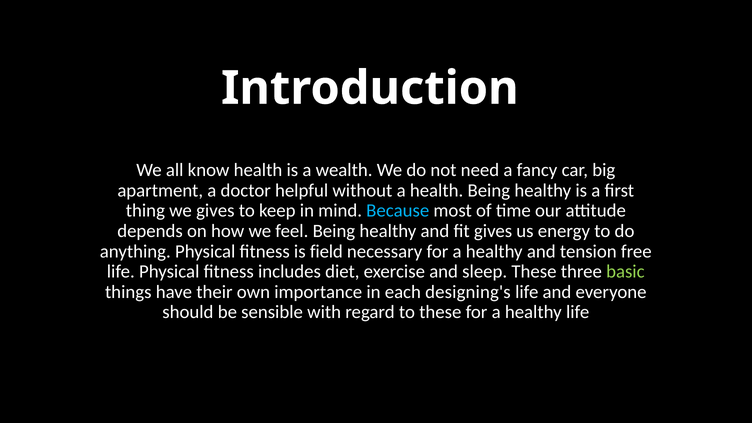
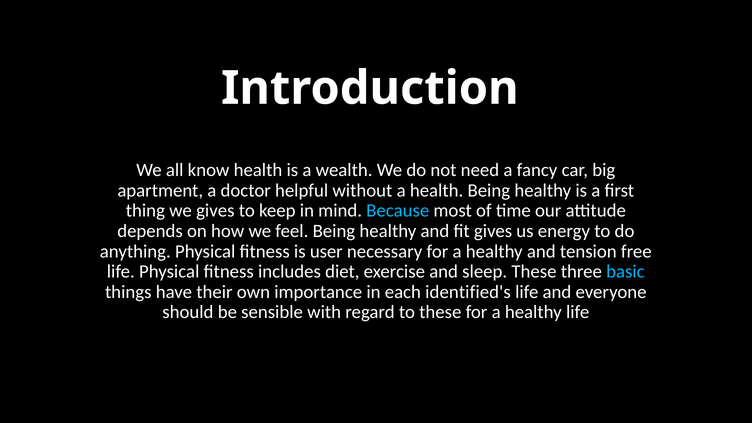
field: field -> user
basic colour: light green -> light blue
designing's: designing's -> identified's
